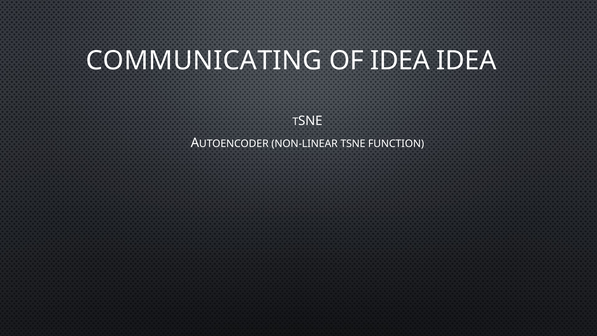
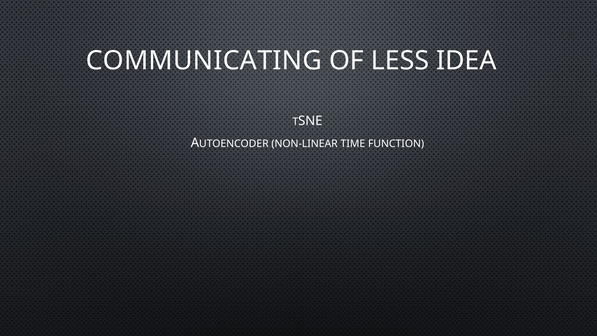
OF IDEA: IDEA -> LESS
TSNE: TSNE -> TIME
